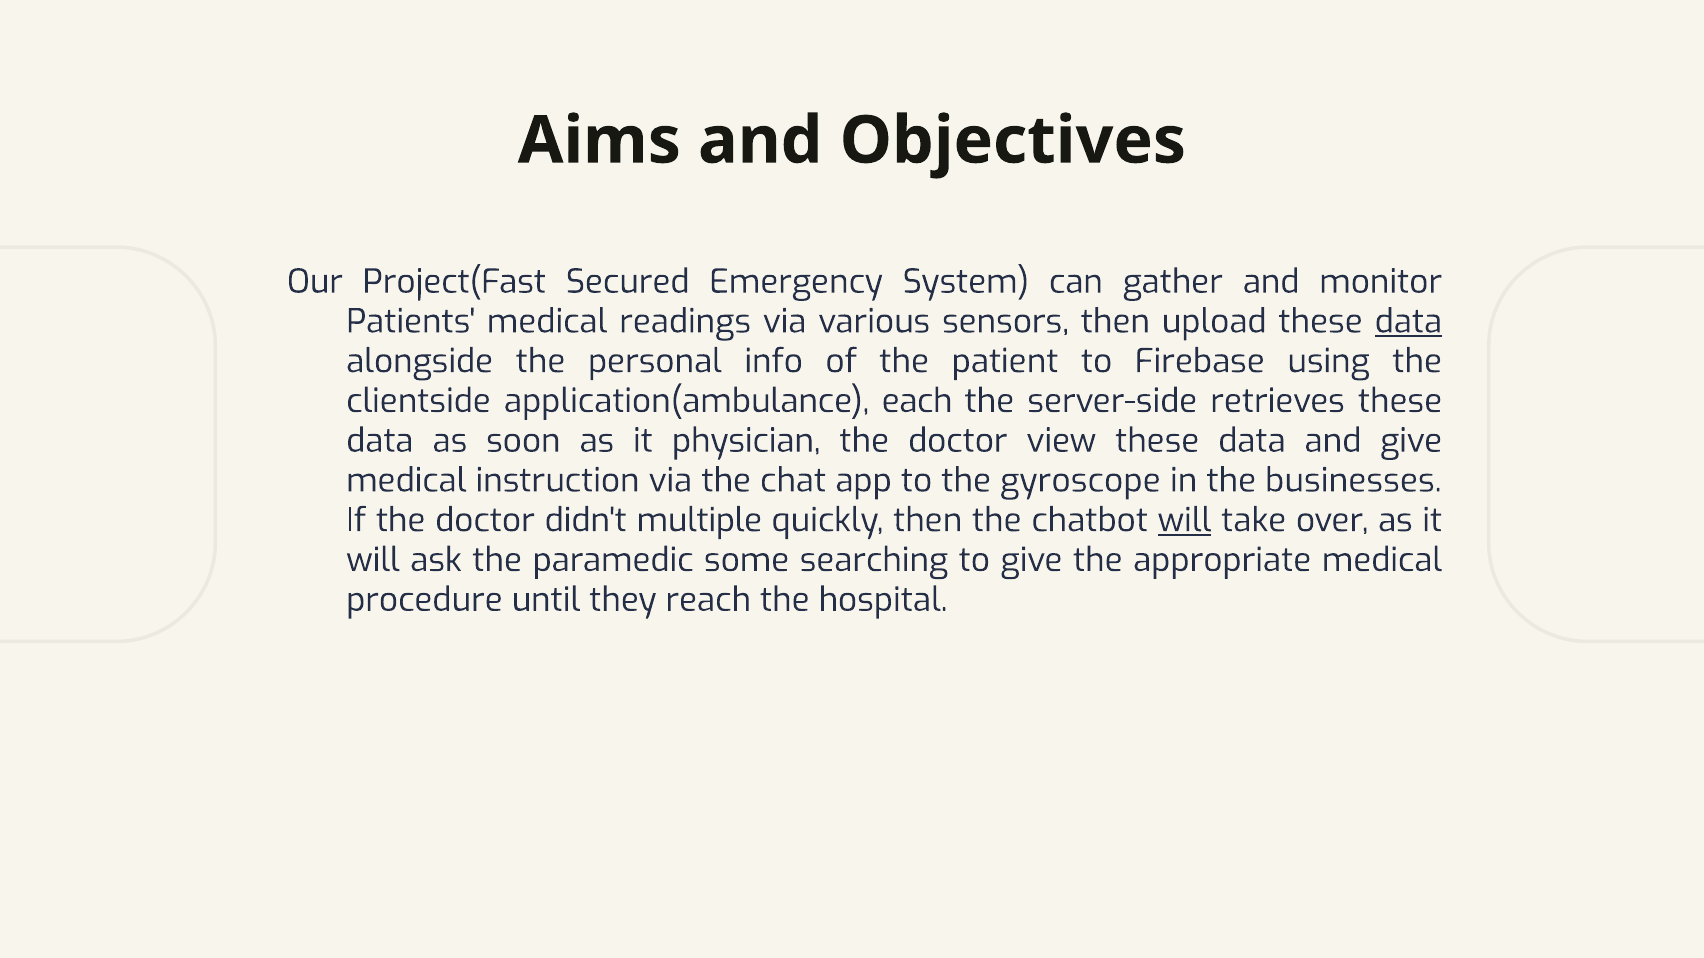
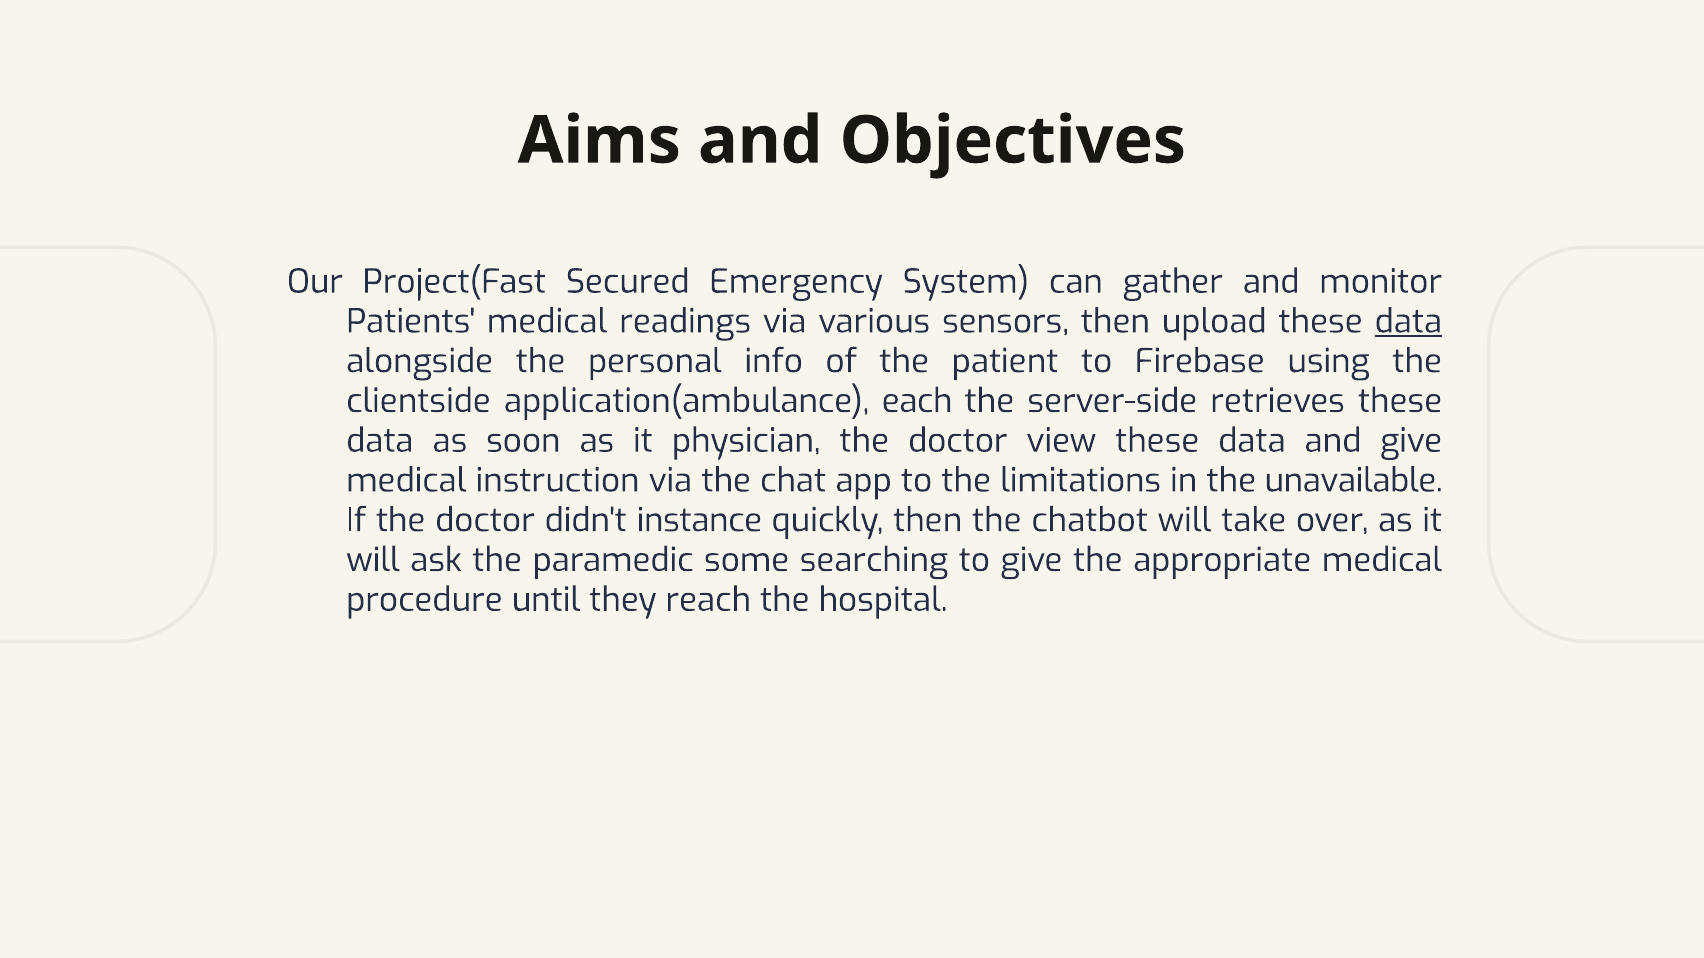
gyroscope: gyroscope -> limitations
businesses: businesses -> unavailable
multiple: multiple -> instance
will at (1184, 521) underline: present -> none
